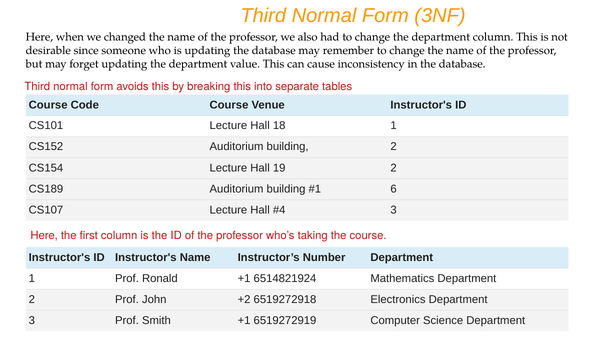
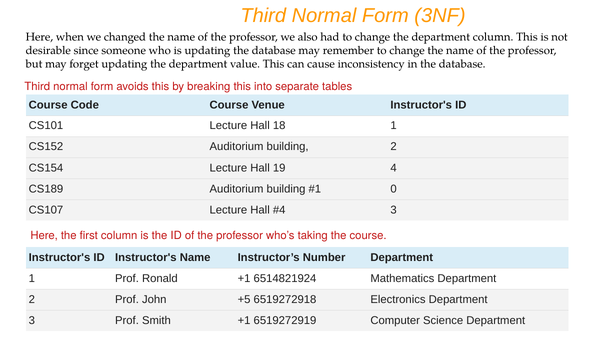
19 2: 2 -> 4
6: 6 -> 0
+2: +2 -> +5
